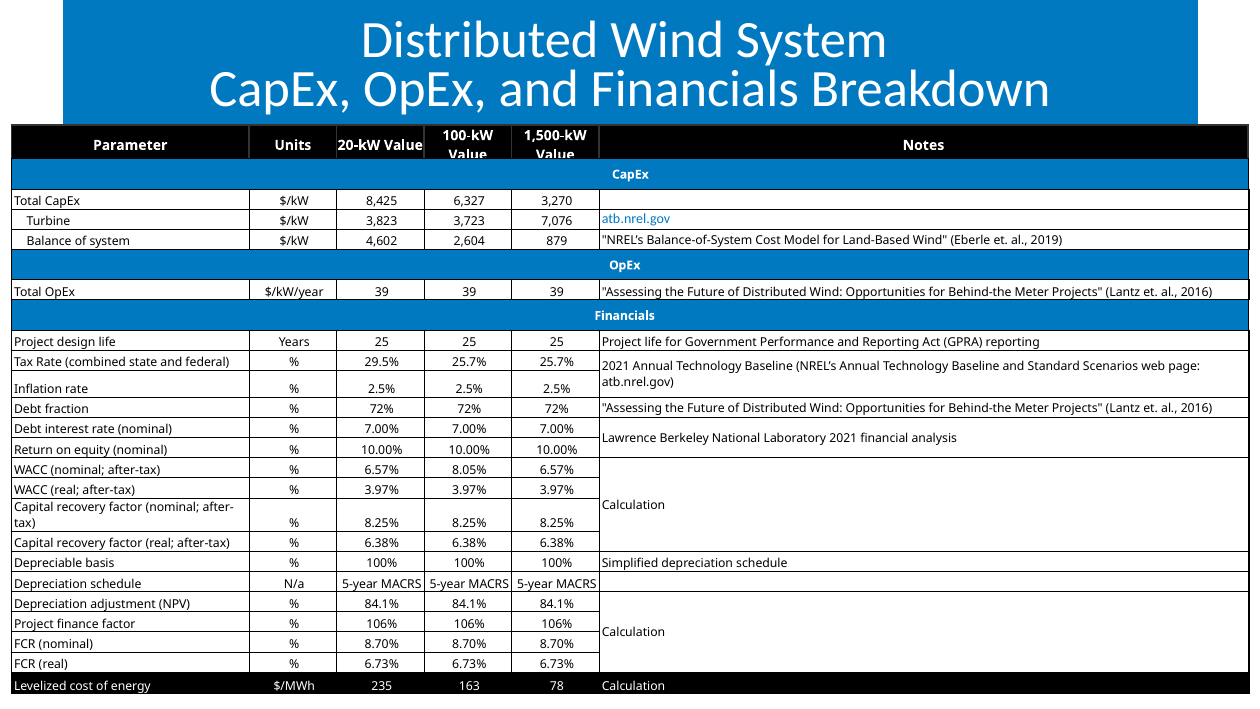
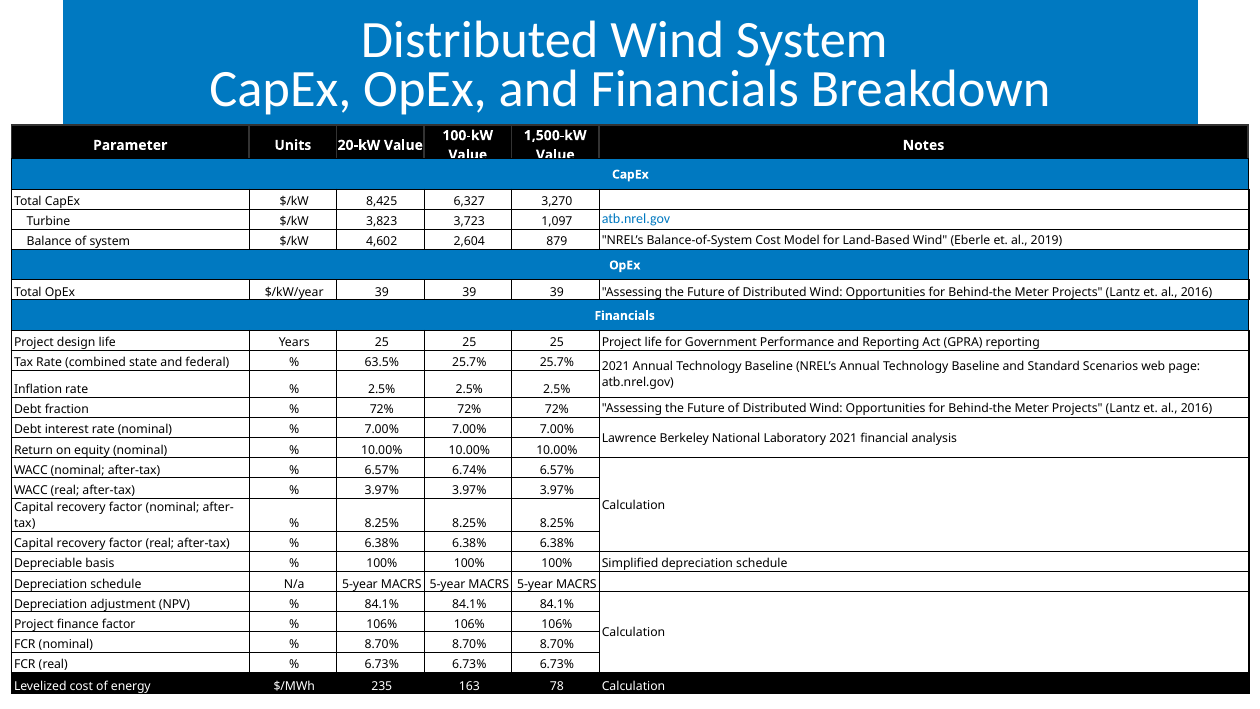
7,076: 7,076 -> 1,097
29.5%: 29.5% -> 63.5%
8.05%: 8.05% -> 6.74%
